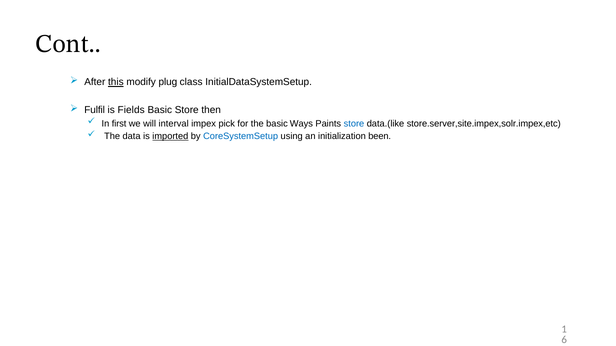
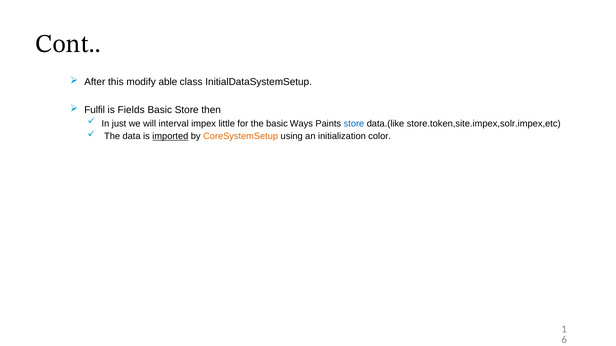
this underline: present -> none
plug: plug -> able
first: first -> just
pick: pick -> little
store.server,site.impex,solr.impex,etc: store.server,site.impex,solr.impex,etc -> store.token,site.impex,solr.impex,etc
CoreSystemSetup colour: blue -> orange
been: been -> color
